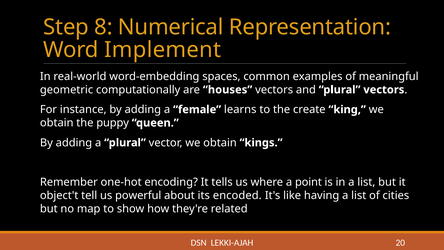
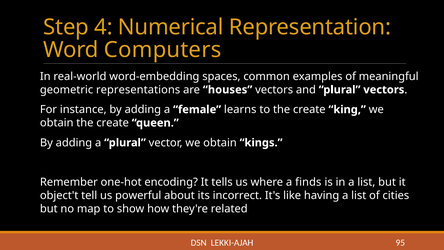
8: 8 -> 4
Implement: Implement -> Computers
computationally: computationally -> representations
obtain the puppy: puppy -> create
point: point -> finds
encoded: encoded -> incorrect
20: 20 -> 95
